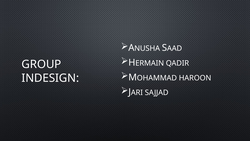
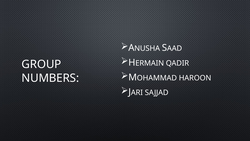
INDESIGN: INDESIGN -> NUMBERS
